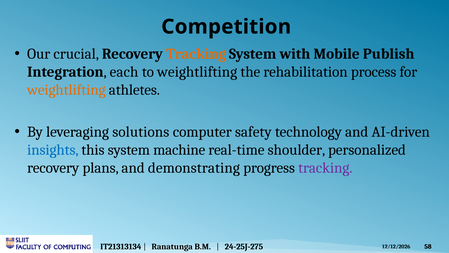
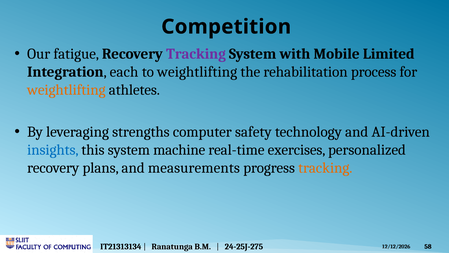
crucial: crucial -> fatigue
Tracking at (196, 54) colour: orange -> purple
Publish: Publish -> Limited
solutions: solutions -> strengths
shoulder: shoulder -> exercises
demonstrating: demonstrating -> measurements
tracking at (325, 168) colour: purple -> orange
